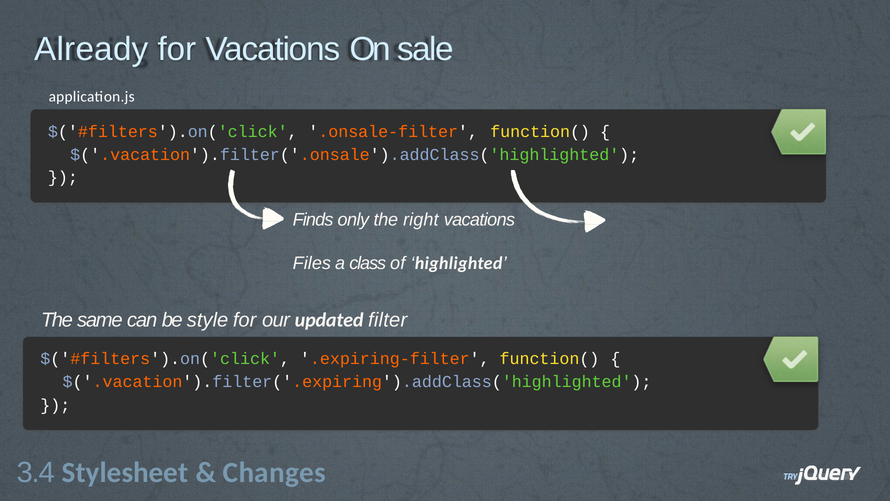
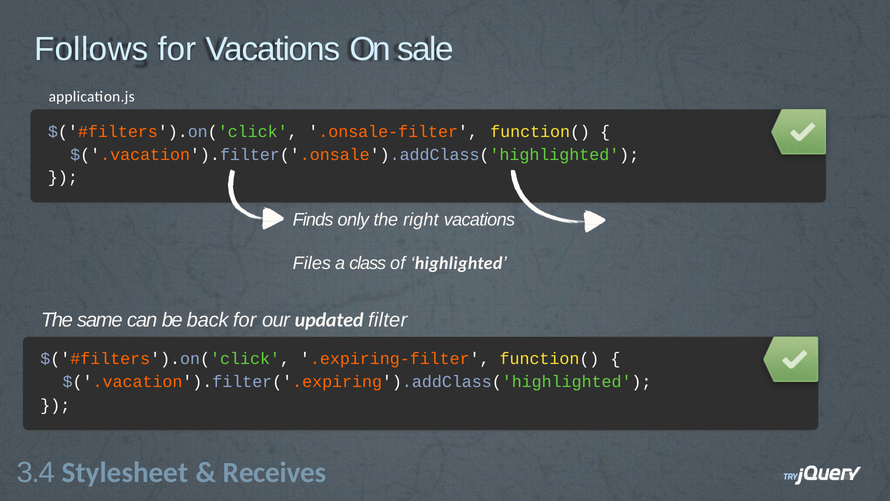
Already: Already -> Follows
style: style -> back
Changes: Changes -> Receives
